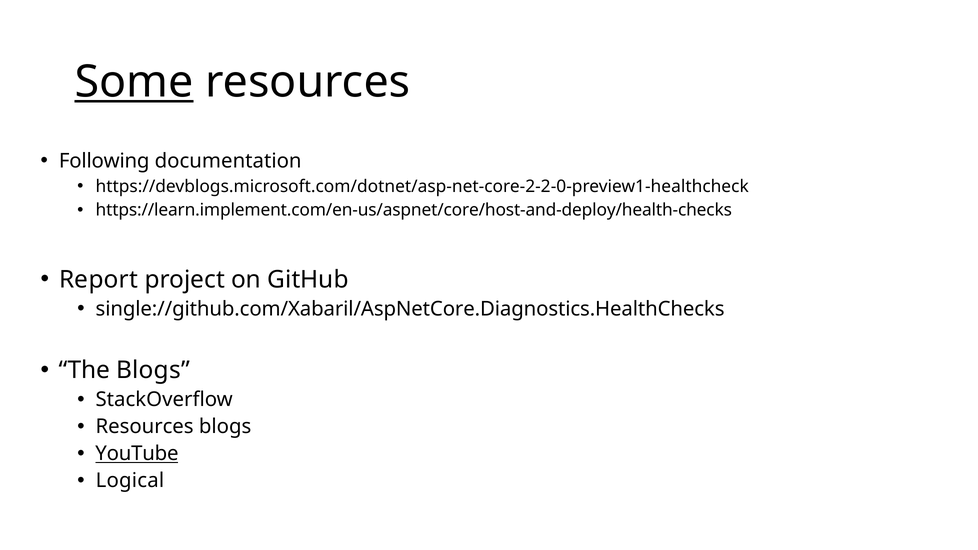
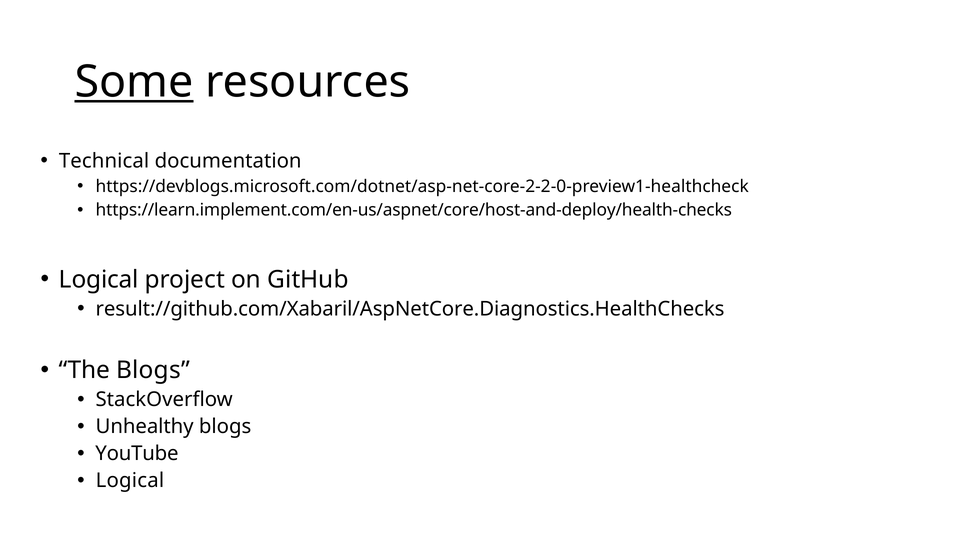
Following: Following -> Technical
Report at (99, 280): Report -> Logical
single://github.com/Xabaril/AspNetCore.Diagnostics.HealthChecks: single://github.com/Xabaril/AspNetCore.Diagnostics.HealthChecks -> result://github.com/Xabaril/AspNetCore.Diagnostics.HealthChecks
Resources at (145, 427): Resources -> Unhealthy
YouTube underline: present -> none
